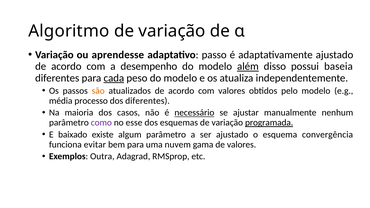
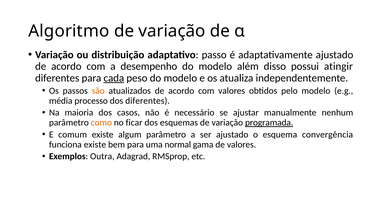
aprendesse: aprendesse -> distribuição
além underline: present -> none
baseia: baseia -> atingir
necessário underline: present -> none
como colour: purple -> orange
esse: esse -> ficar
baixado: baixado -> comum
funciona evitar: evitar -> existe
nuvem: nuvem -> normal
